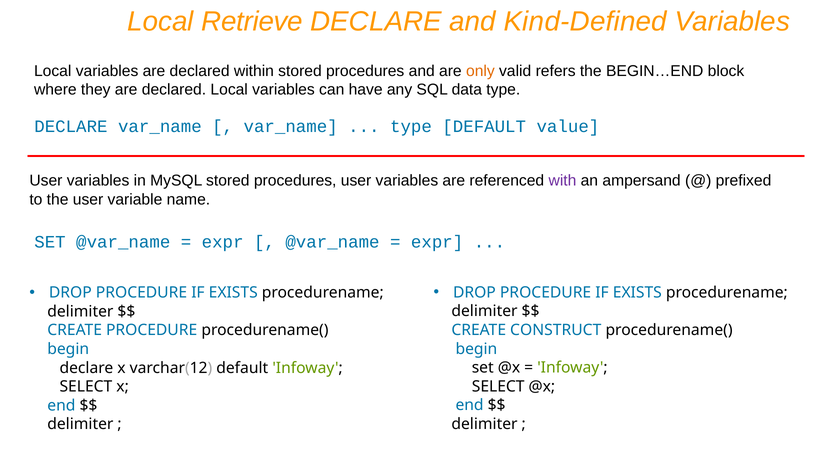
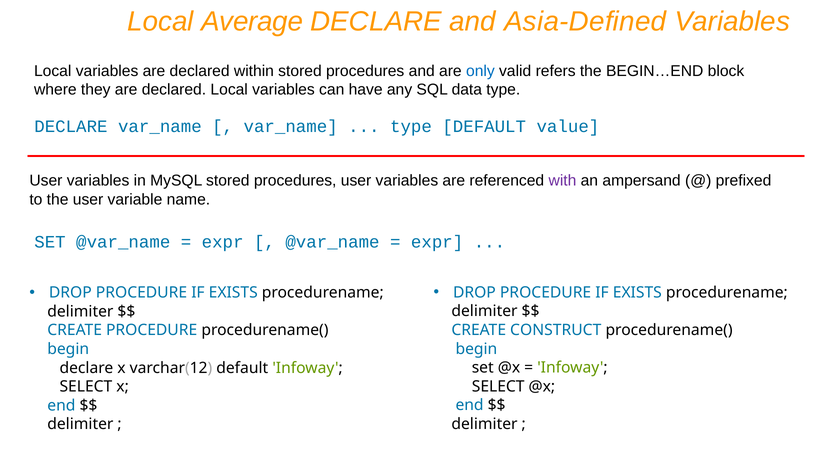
Retrieve: Retrieve -> Average
Kind-Defined: Kind-Defined -> Asia-Defined
only colour: orange -> blue
